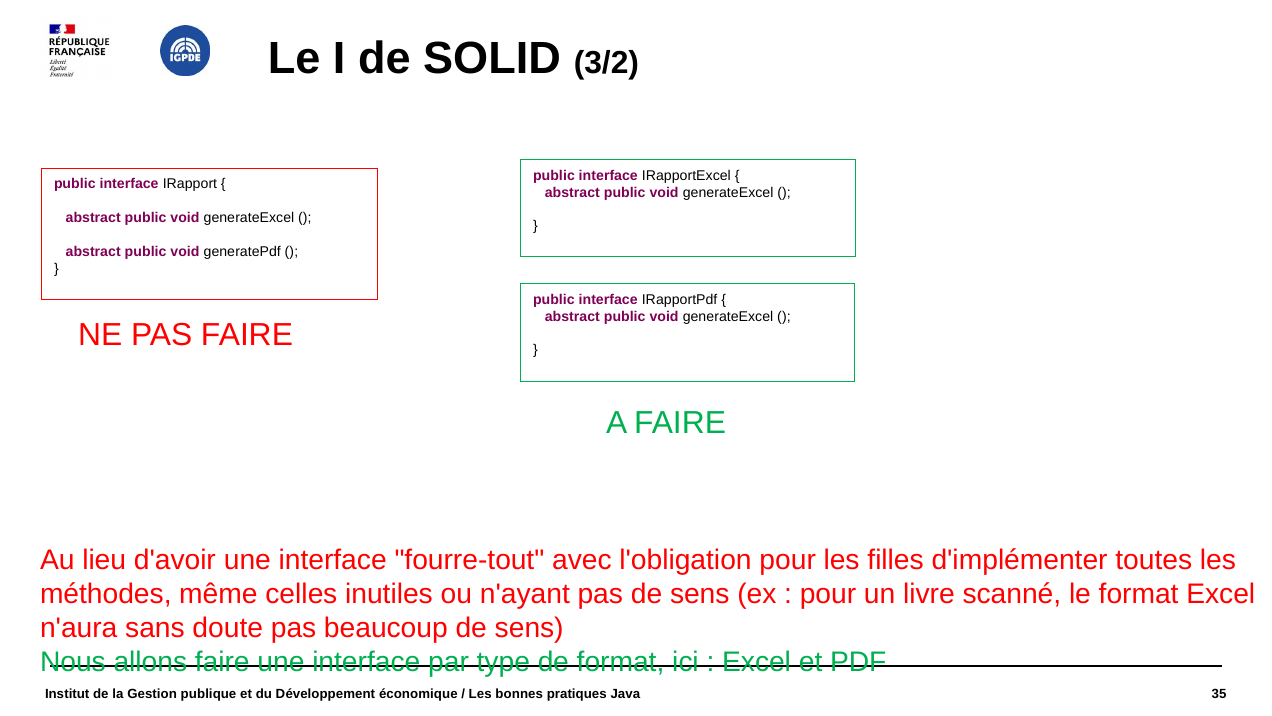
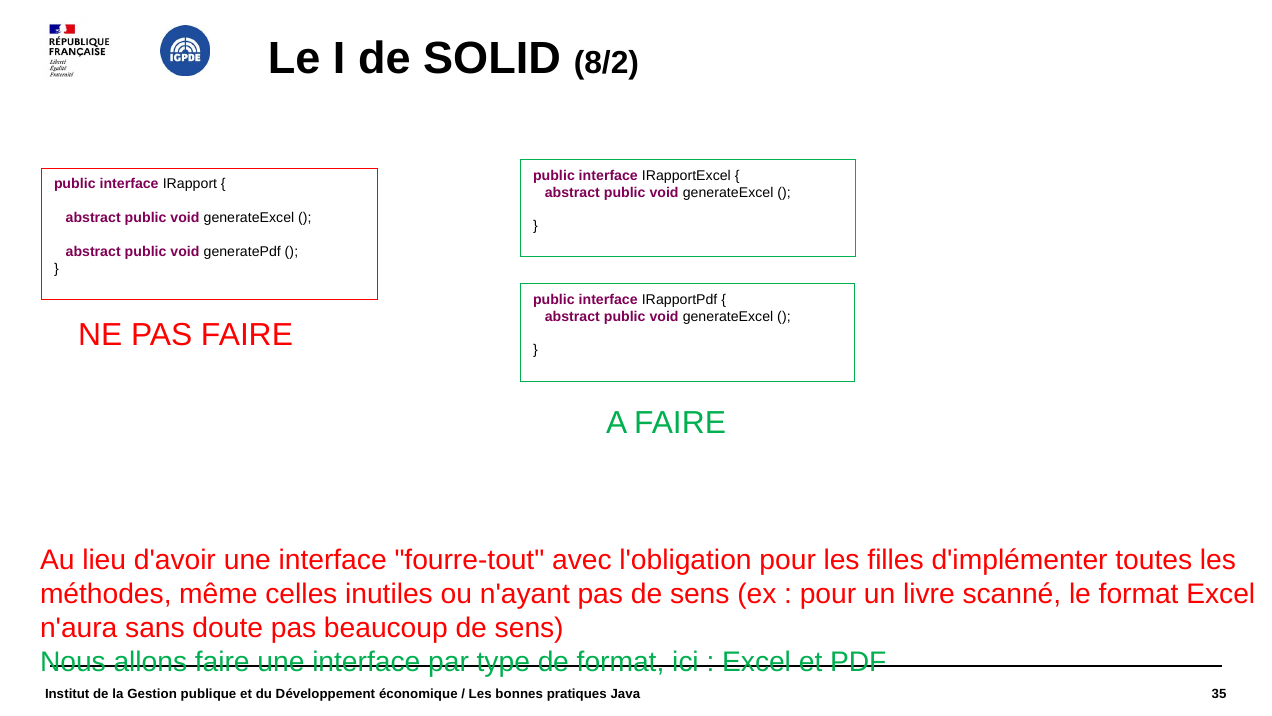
3/2: 3/2 -> 8/2
